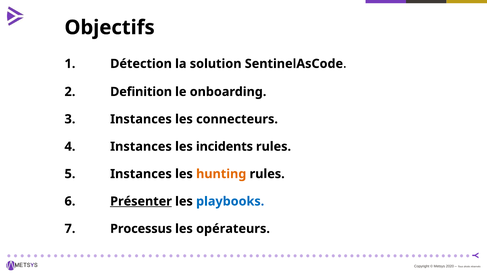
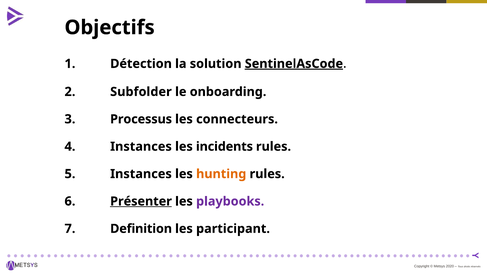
SentinelAsCode underline: none -> present
Definition: Definition -> Subfolder
Instances at (141, 119): Instances -> Processus
playbooks colour: blue -> purple
Processus: Processus -> Definition
opérateurs: opérateurs -> participant
